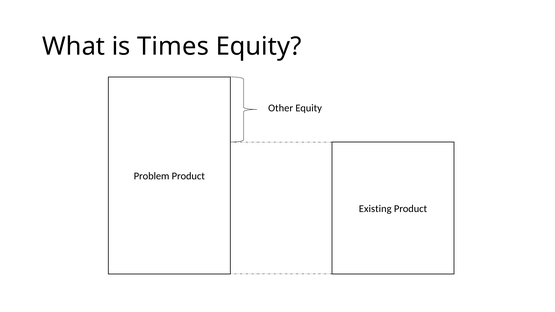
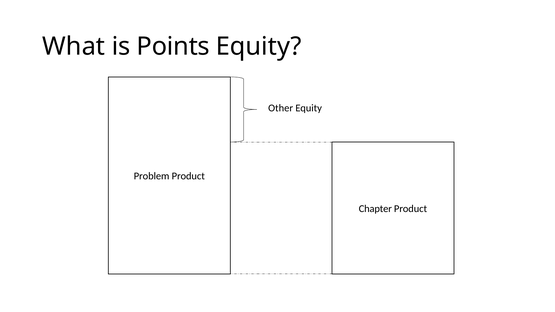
Times: Times -> Points
Existing: Existing -> Chapter
